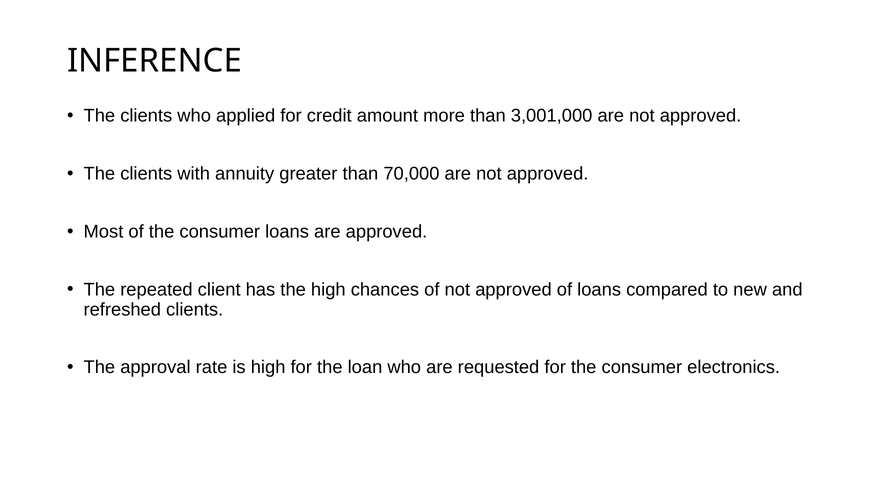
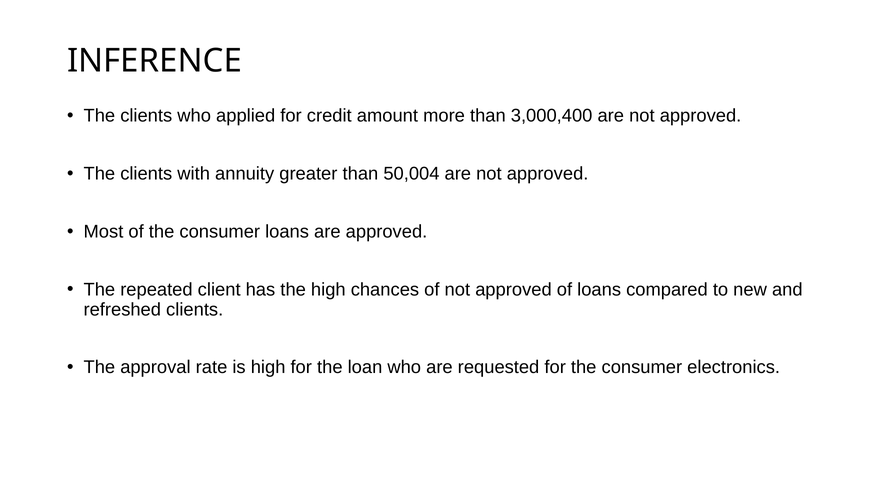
3,001,000: 3,001,000 -> 3,000,400
70,000: 70,000 -> 50,004
